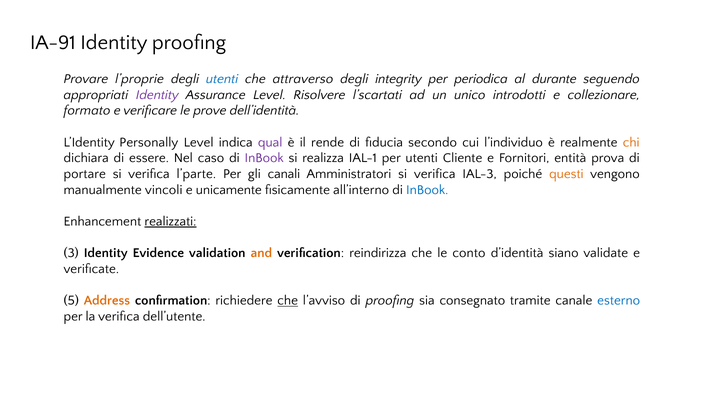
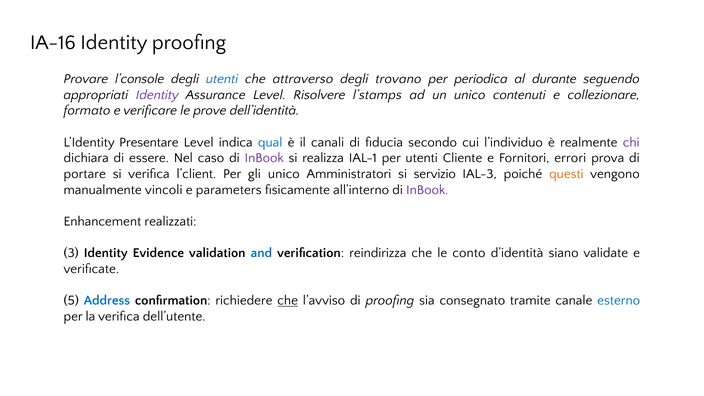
IA-91: IA-91 -> IA-16
l’proprie: l’proprie -> l’console
integrity: integrity -> trovano
l’scartati: l’scartati -> l’stamps
introdotti: introdotti -> contenuti
Personally: Personally -> Presentare
qual colour: purple -> blue
rende: rende -> canali
chi colour: orange -> purple
entità: entità -> errori
l’parte: l’parte -> l’client
gli canali: canali -> unico
Amministratori si verifica: verifica -> servizio
unicamente: unicamente -> parameters
InBook at (427, 190) colour: blue -> purple
realizzati underline: present -> none
and colour: orange -> blue
Address colour: orange -> blue
